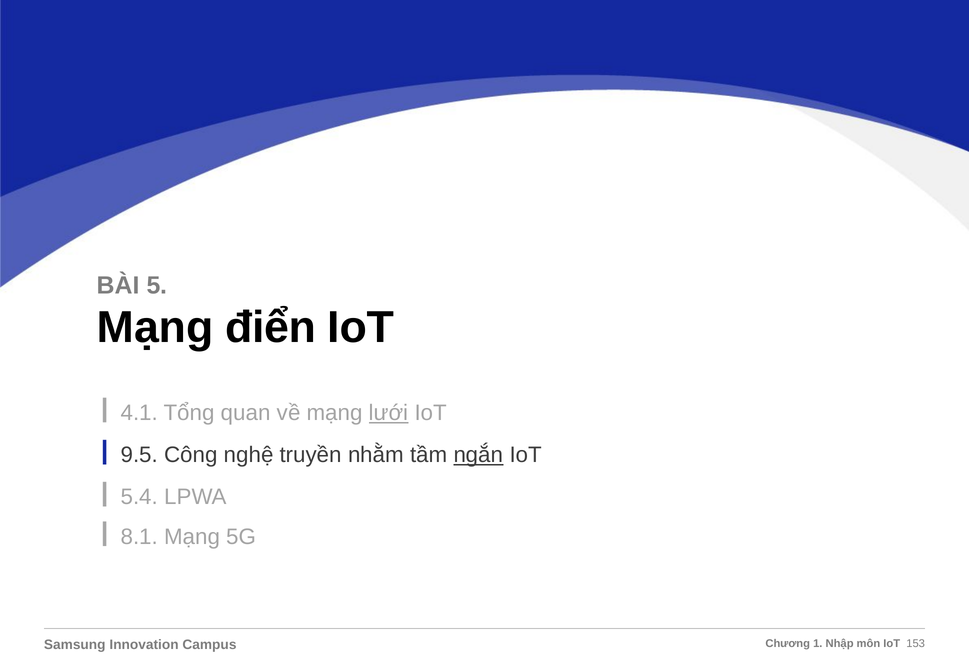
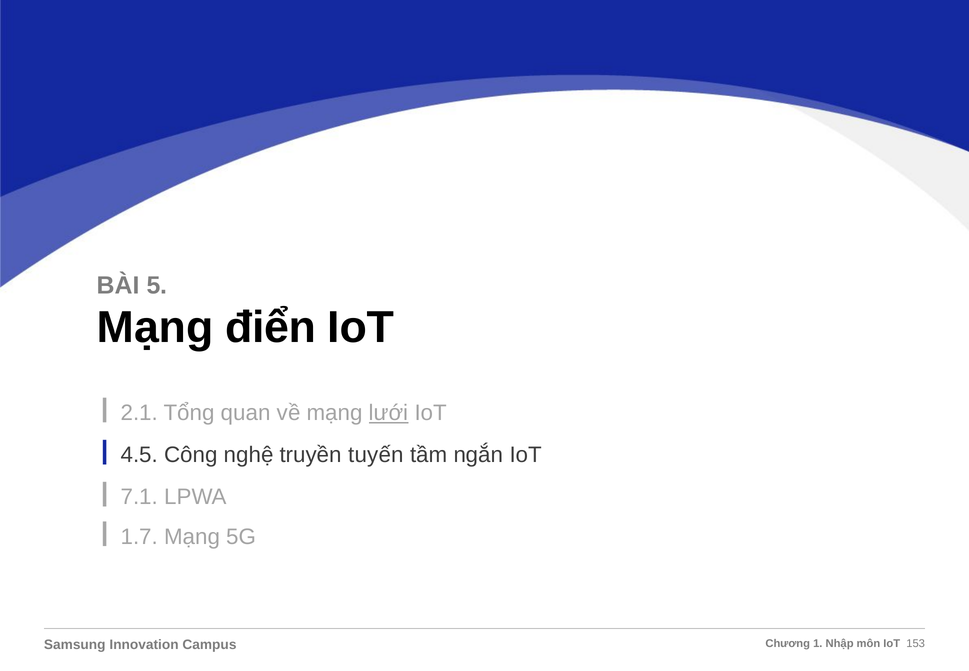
4.1: 4.1 -> 2.1
9.5: 9.5 -> 4.5
nhằm: nhằm -> tuyến
ngắn underline: present -> none
5.4: 5.4 -> 7.1
8.1: 8.1 -> 1.7
